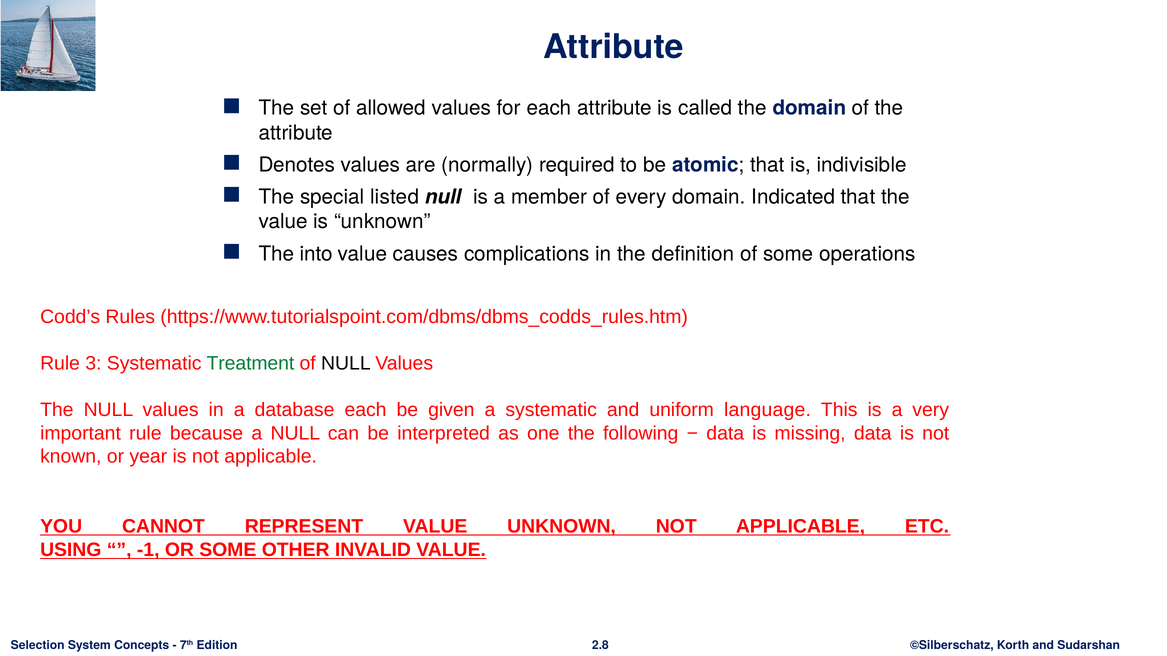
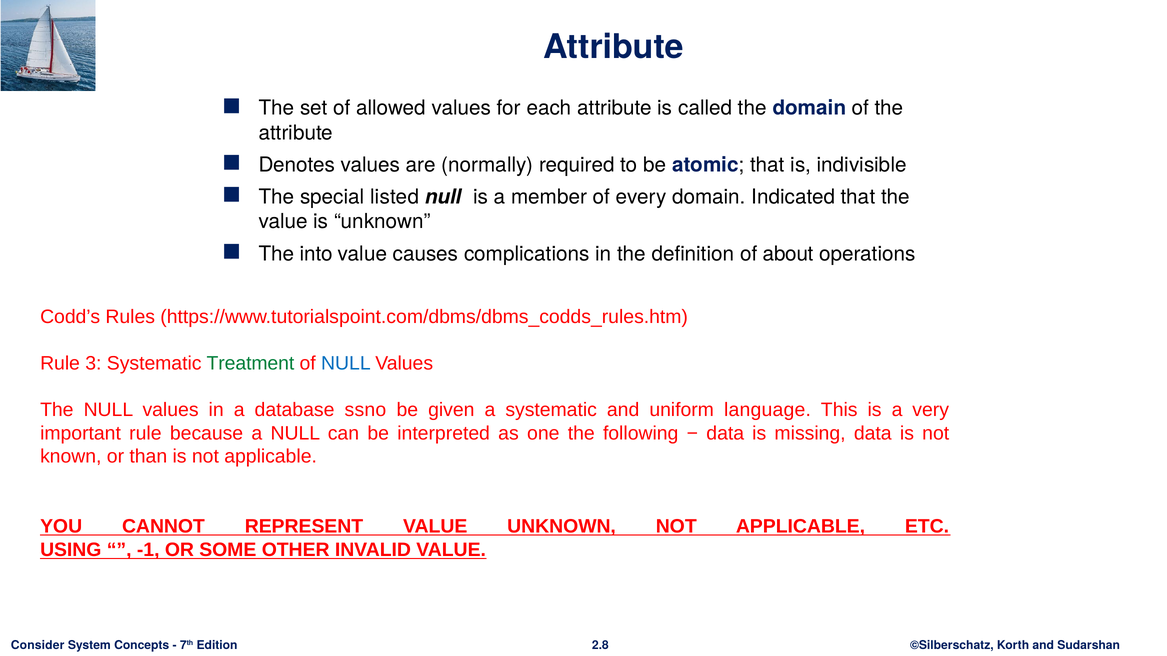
of some: some -> about
NULL at (346, 363) colour: black -> blue
database each: each -> ssno
year: year -> than
Selection: Selection -> Consider
